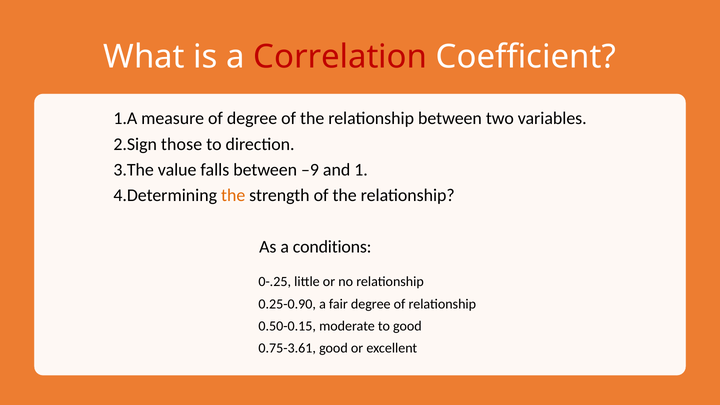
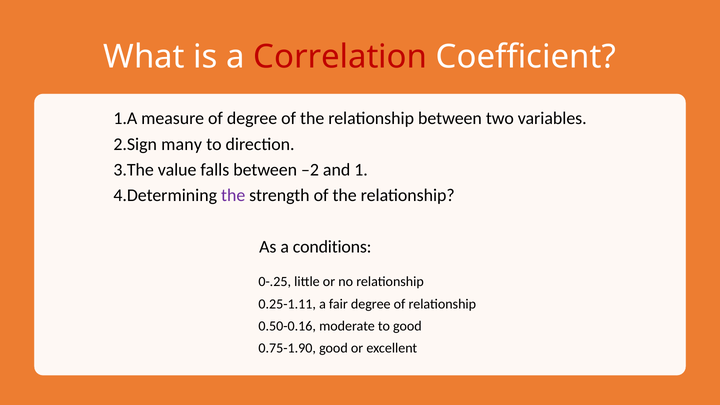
those: those -> many
–9: –9 -> –2
the at (233, 196) colour: orange -> purple
0.25-0.90: 0.25-0.90 -> 0.25-1.11
0.50-0.15: 0.50-0.15 -> 0.50-0.16
0.75-3.61: 0.75-3.61 -> 0.75-1.90
